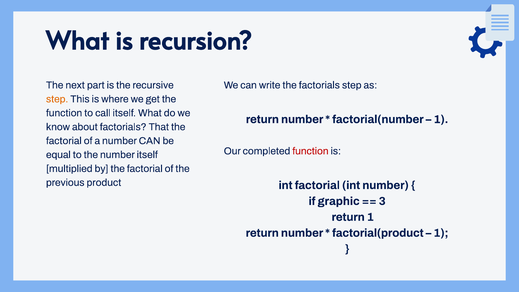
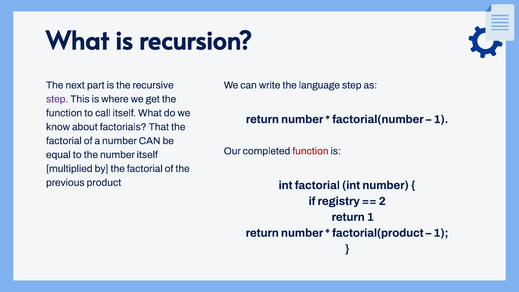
the factorials: factorials -> language
step at (57, 99) colour: orange -> purple
graphic: graphic -> registry
3: 3 -> 2
